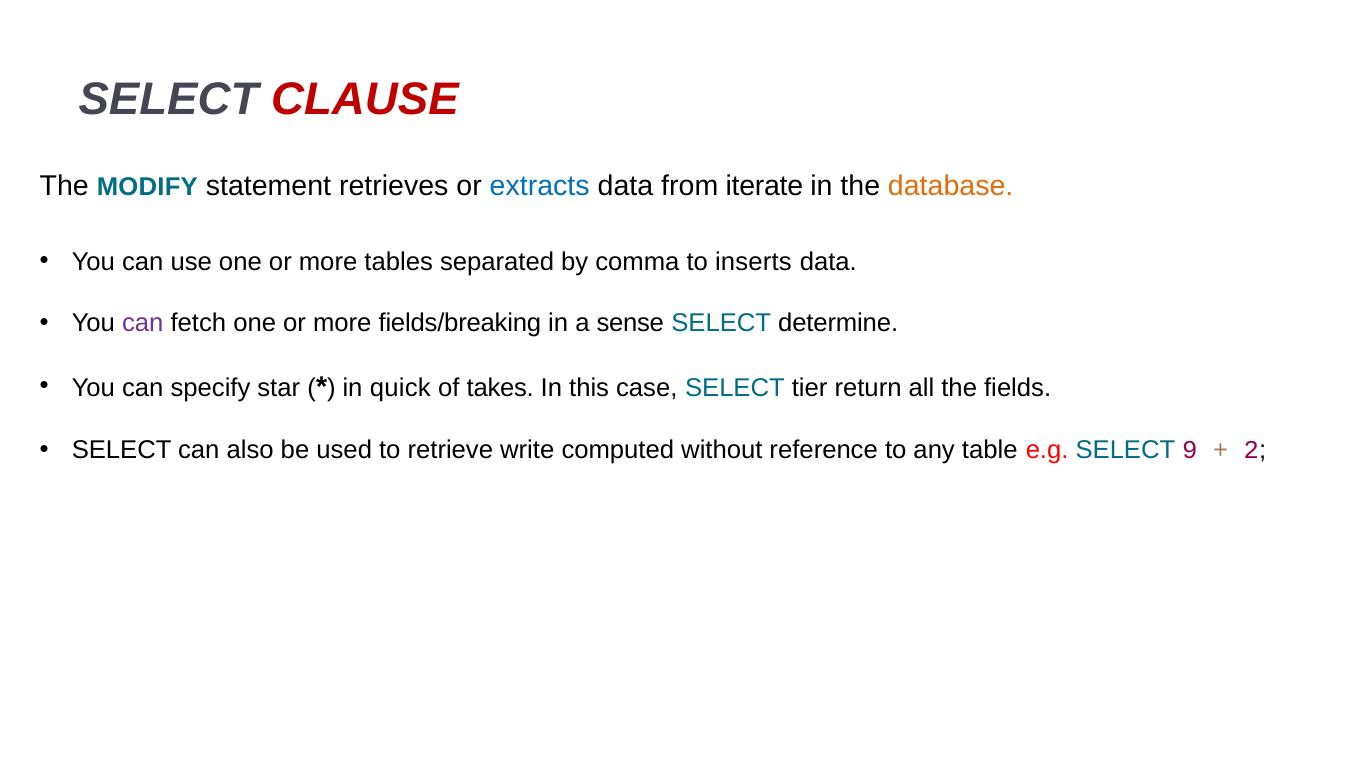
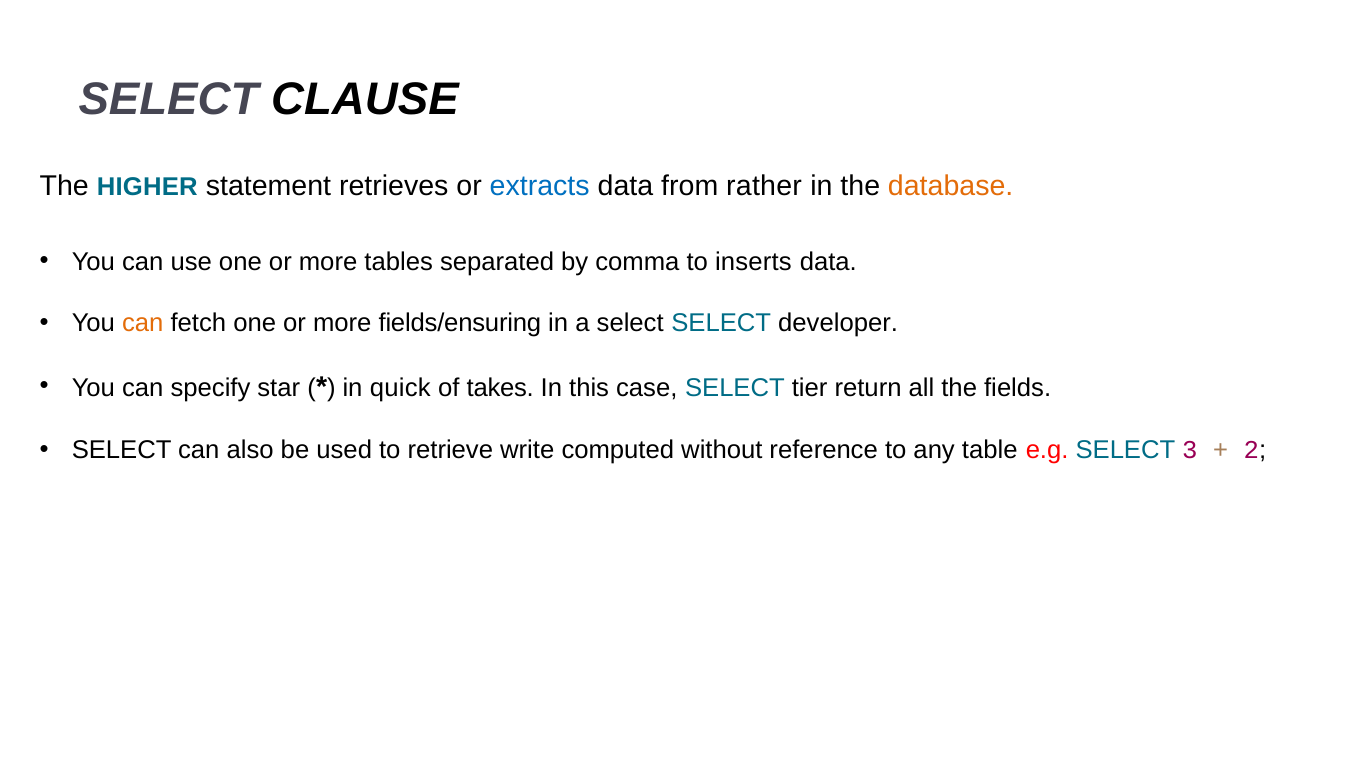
CLAUSE colour: red -> black
MODIFY: MODIFY -> HIGHER
iterate: iterate -> rather
can at (143, 323) colour: purple -> orange
fields/breaking: fields/breaking -> fields/ensuring
a sense: sense -> select
determine: determine -> developer
9: 9 -> 3
